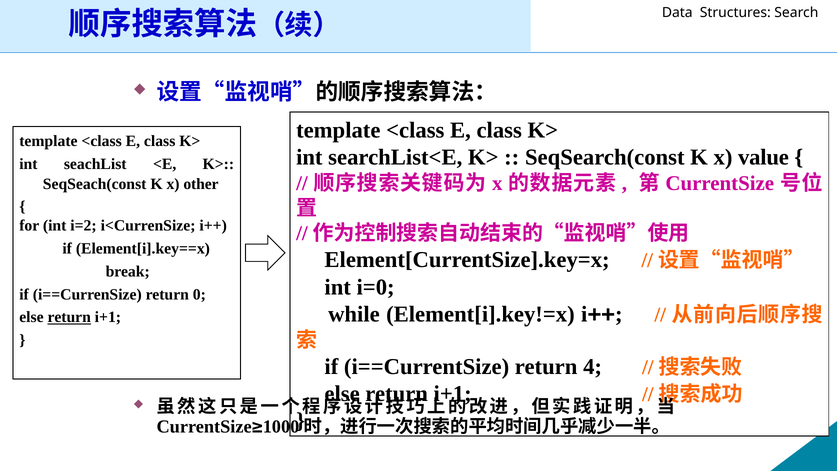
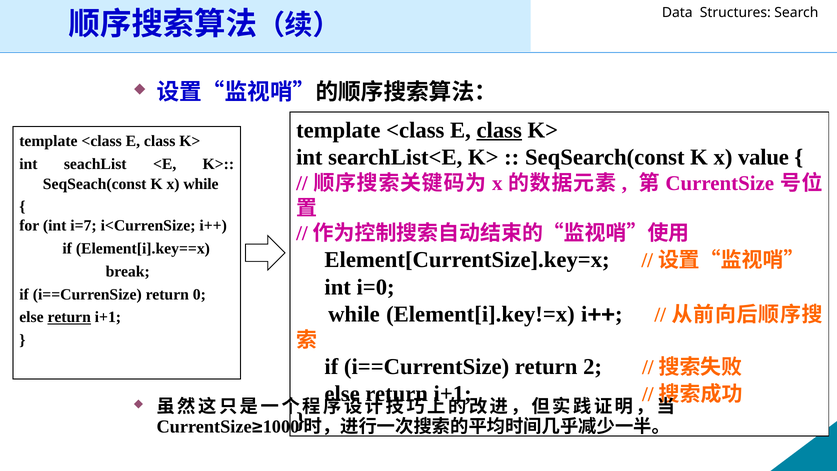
class at (499, 130) underline: none -> present
x other: other -> while
i=2: i=2 -> i=7
4: 4 -> 2
